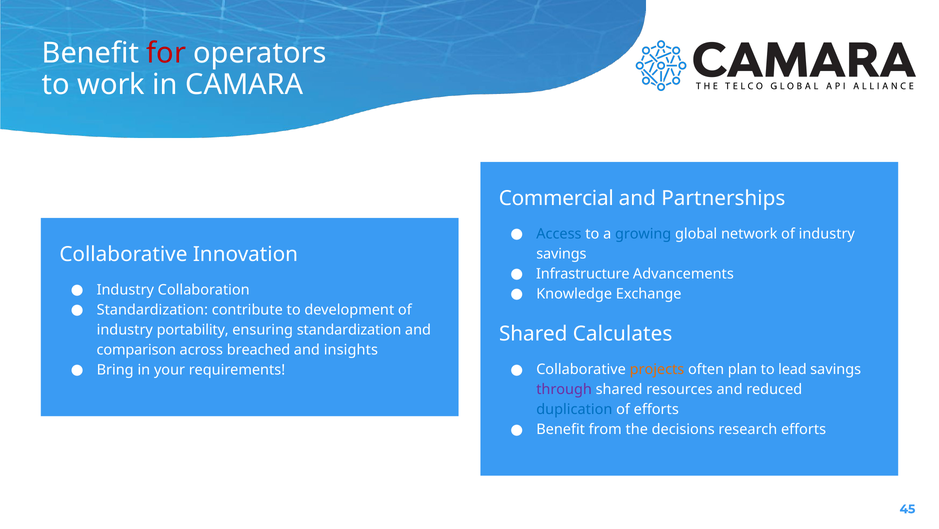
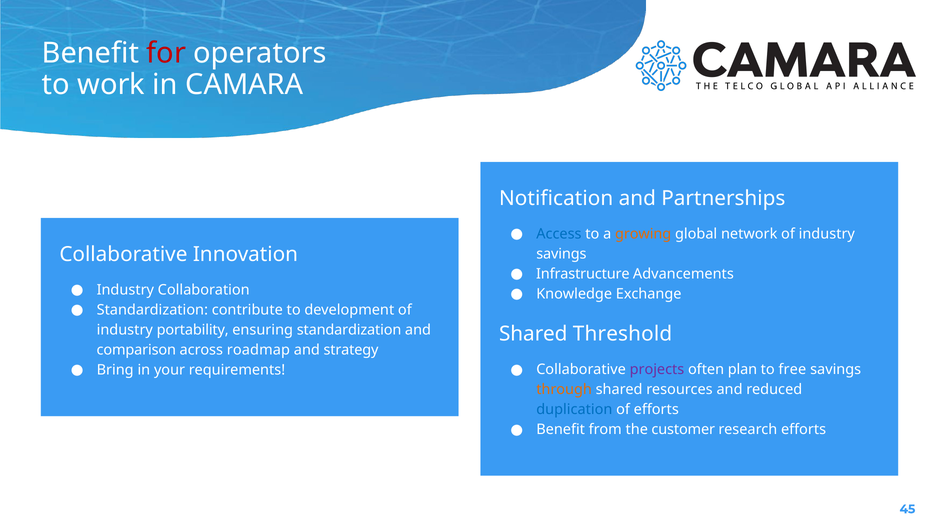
Commercial: Commercial -> Notification
growing colour: blue -> orange
Calculates: Calculates -> Threshold
breached: breached -> roadmap
insights: insights -> strategy
projects colour: orange -> purple
lead: lead -> free
through colour: purple -> orange
decisions: decisions -> customer
